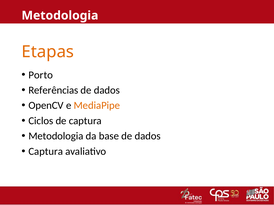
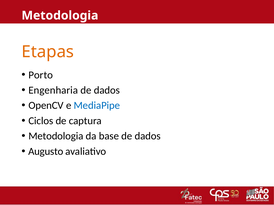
Referências: Referências -> Engenharia
MediaPipe colour: orange -> blue
Captura at (46, 152): Captura -> Augusto
